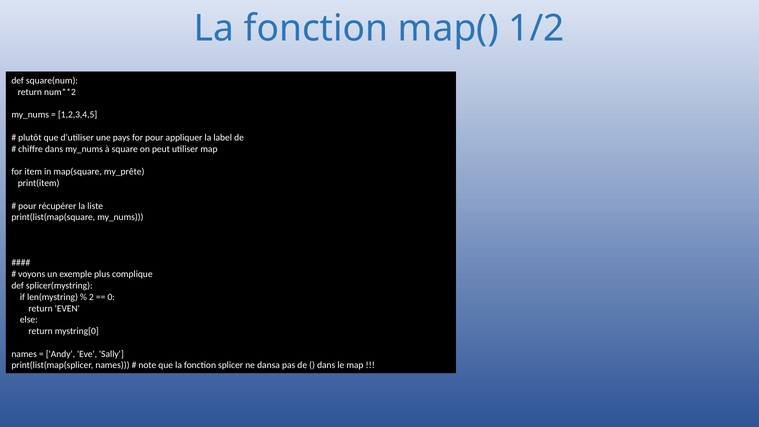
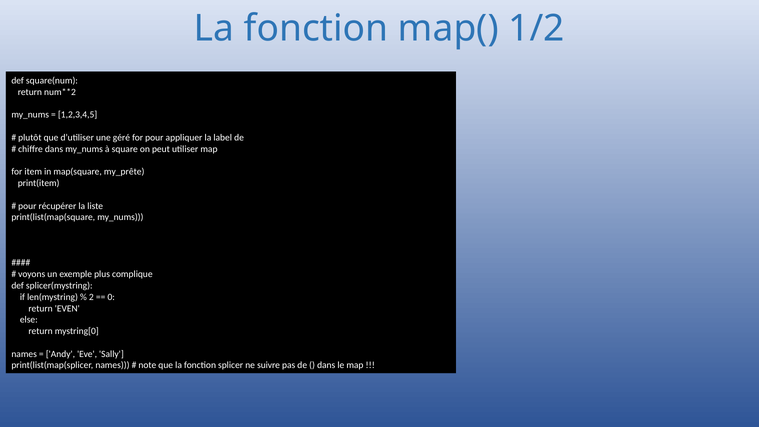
pays: pays -> géré
dansa: dansa -> suivre
